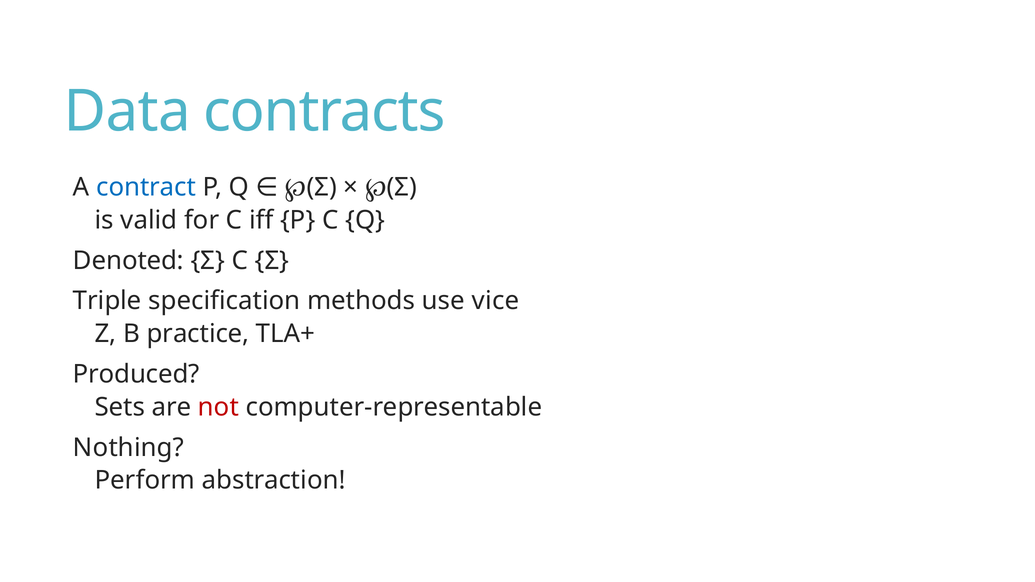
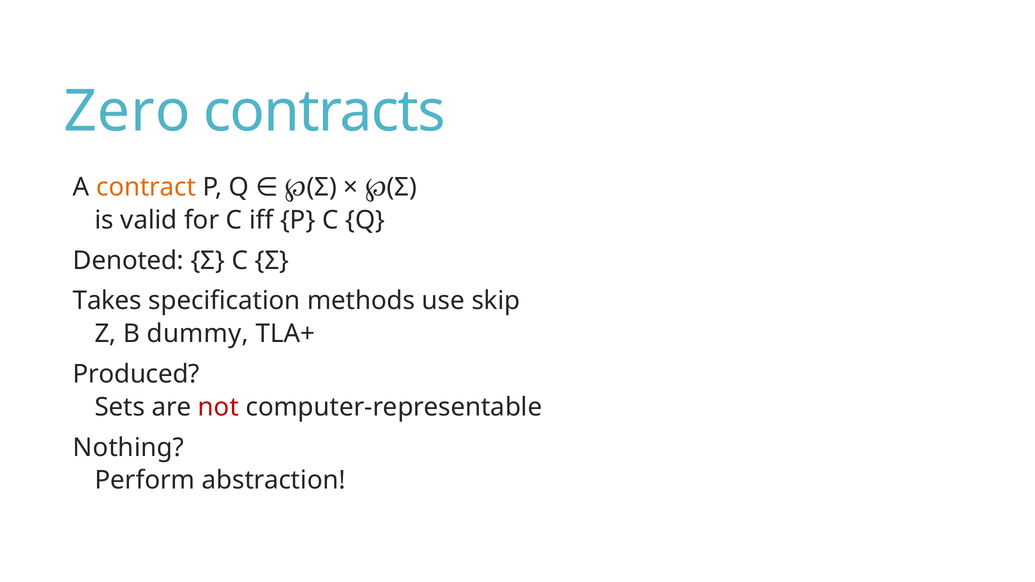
Data: Data -> Zero
contract colour: blue -> orange
Triple: Triple -> Takes
vice: vice -> skip
practice: practice -> dummy
